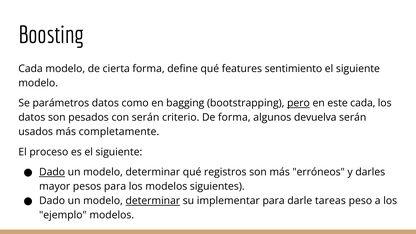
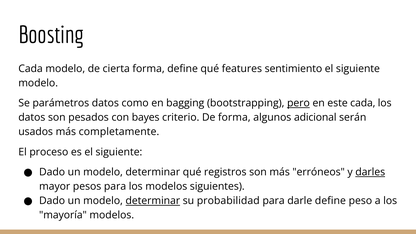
con serán: serán -> bayes
devuelva: devuelva -> adicional
Dado at (52, 172) underline: present -> none
darles underline: none -> present
implementar: implementar -> probabilidad
darle tareas: tareas -> define
ejemplo: ejemplo -> mayoría
